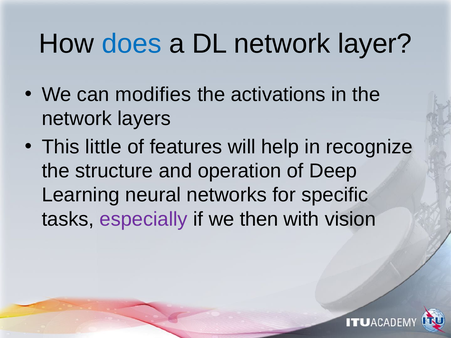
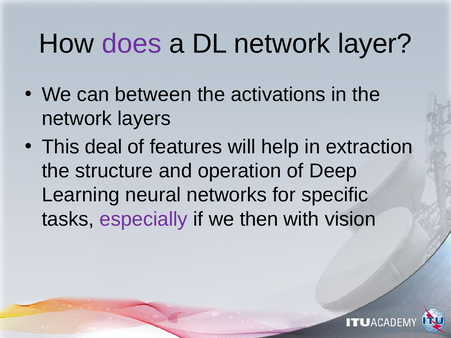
does colour: blue -> purple
modifies: modifies -> between
little: little -> deal
recognize: recognize -> extraction
